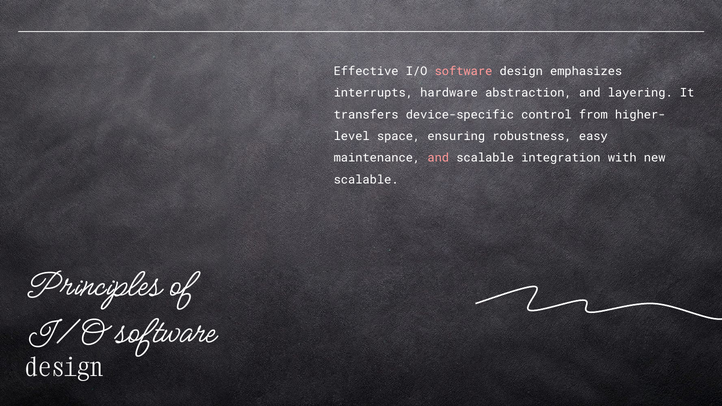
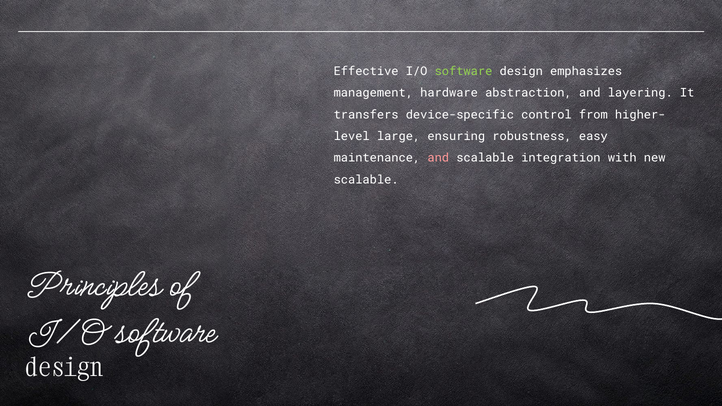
software at (463, 71) colour: pink -> light green
interrupts: interrupts -> management
space: space -> large
